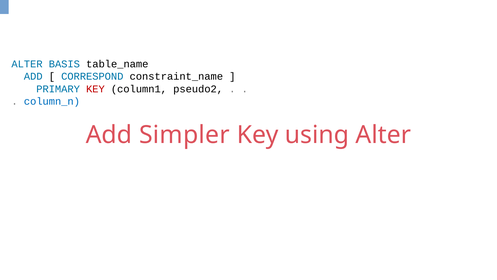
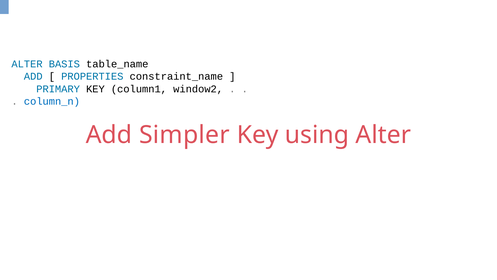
CORRESPOND: CORRESPOND -> PROPERTIES
KEY at (95, 89) colour: red -> black
pseudo2: pseudo2 -> window2
